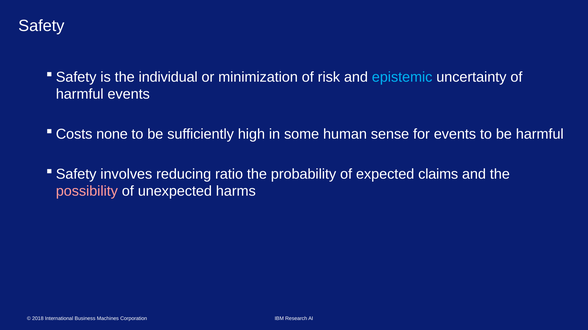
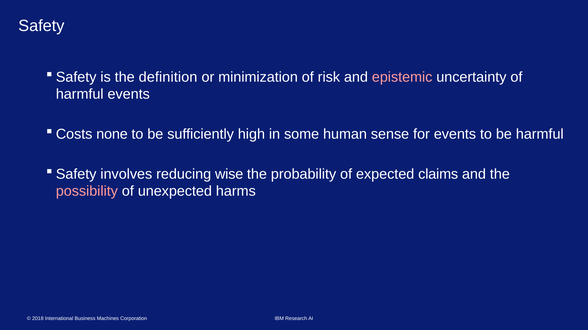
individual: individual -> definition
epistemic colour: light blue -> pink
ratio: ratio -> wise
